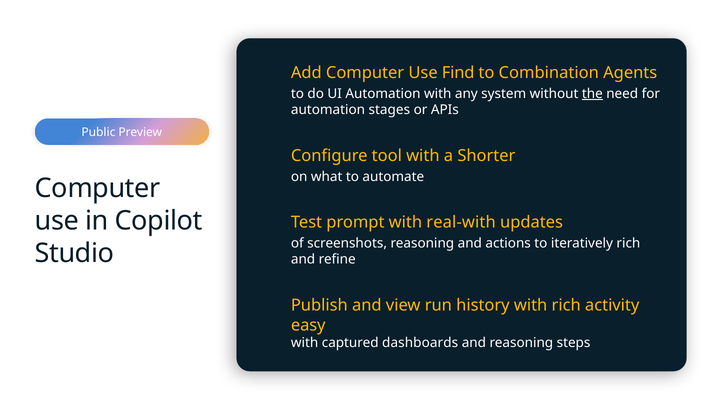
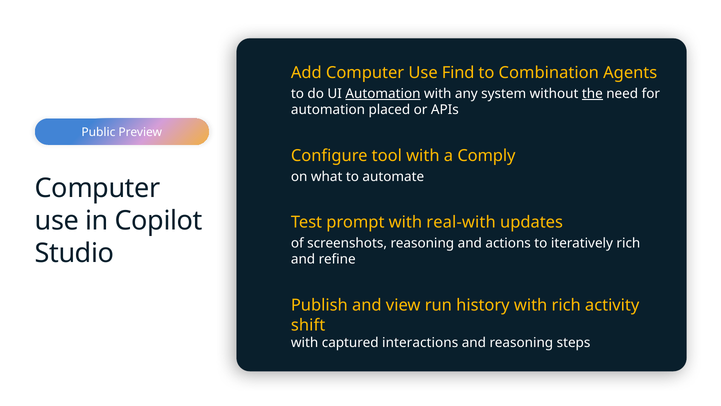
Automation at (383, 94) underline: none -> present
stages: stages -> placed
Shorter: Shorter -> Comply
easy: easy -> shift
dashboards: dashboards -> interactions
